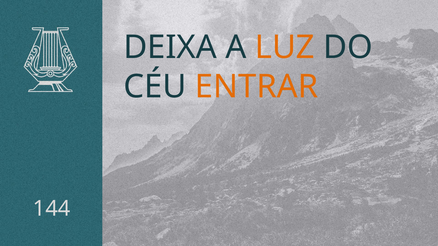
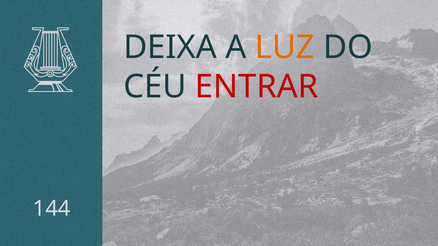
ENTRAR colour: orange -> red
